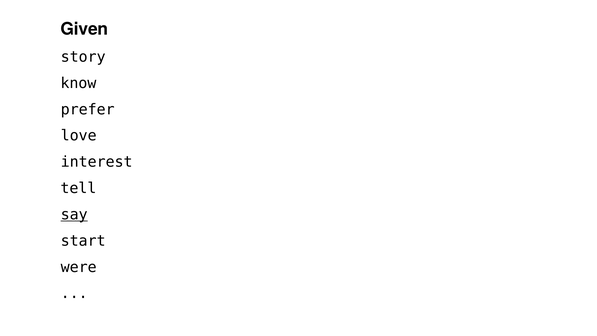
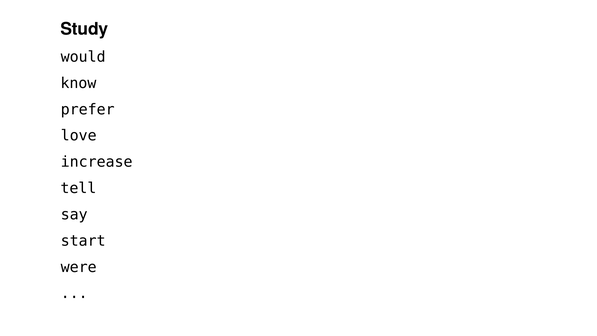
Given: Given -> Study
story: story -> would
interest: interest -> increase
say underline: present -> none
